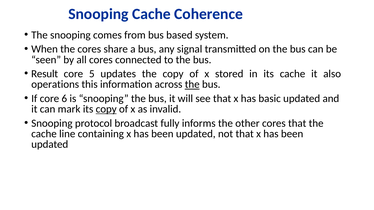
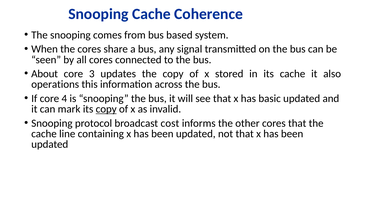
Result: Result -> About
5: 5 -> 3
the at (192, 85) underline: present -> none
6: 6 -> 4
fully: fully -> cost
